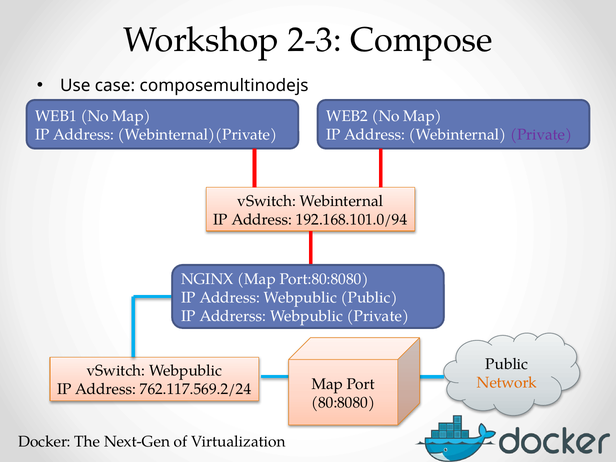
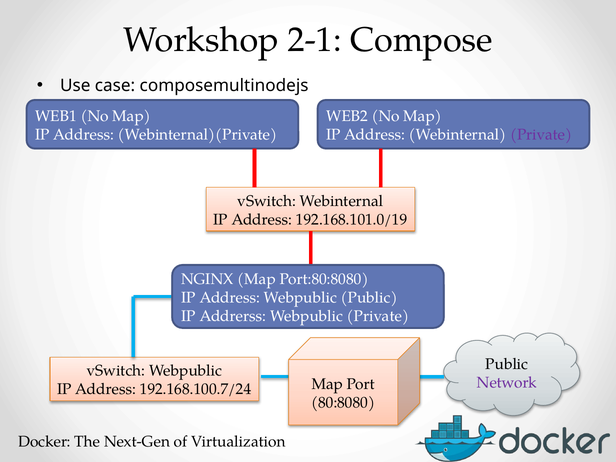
2-3: 2-3 -> 2-1
192.168.101.0/94: 192.168.101.0/94 -> 192.168.101.0/19
Network colour: orange -> purple
762.117.569.2/24: 762.117.569.2/24 -> 192.168.100.7/24
